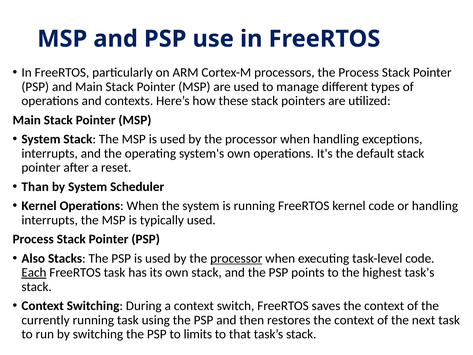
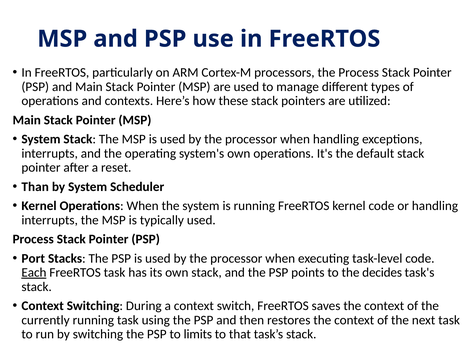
Also: Also -> Port
processor at (236, 258) underline: present -> none
highest: highest -> decides
